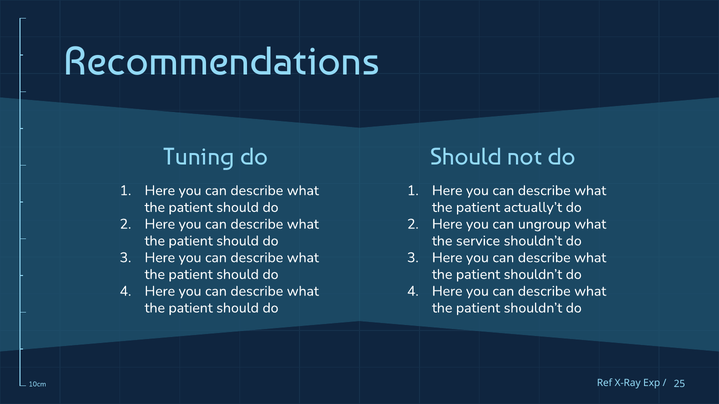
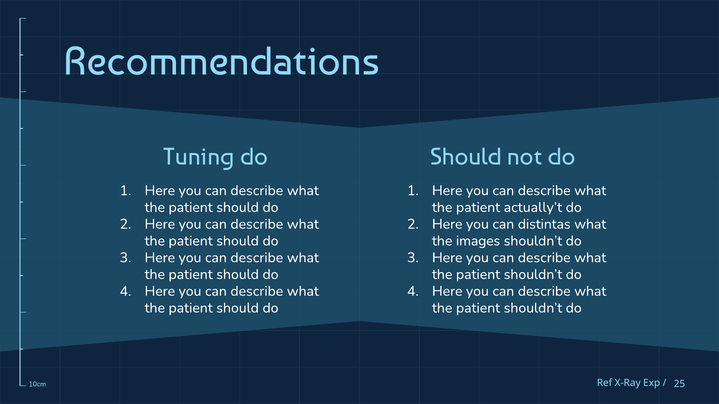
ungroup: ungroup -> distintas
service: service -> images
